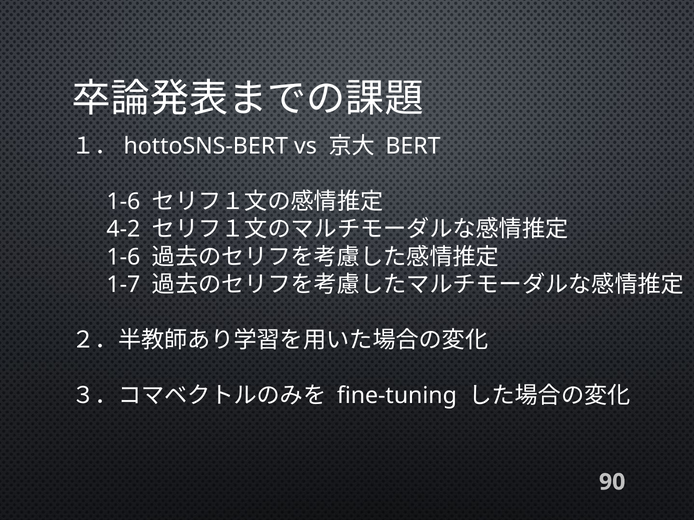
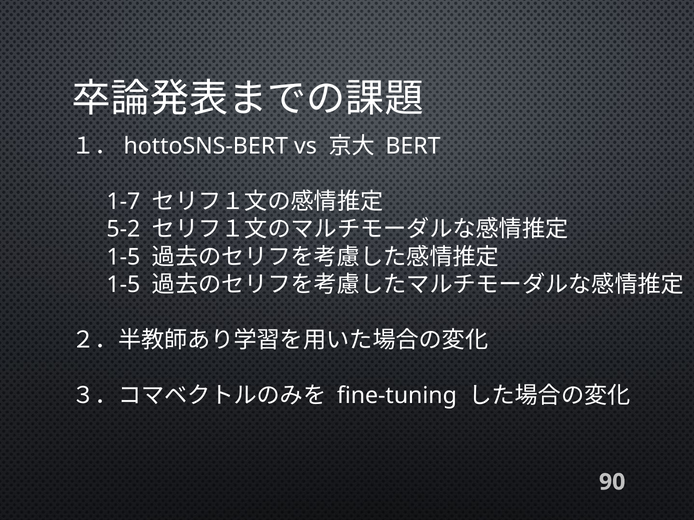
1-6 at (123, 202): 1-6 -> 1-7
4-2: 4-2 -> 5-2
1-6 at (123, 257): 1-6 -> 1-5
1-7 at (123, 285): 1-7 -> 1-5
